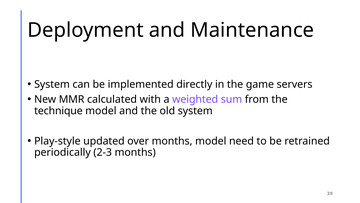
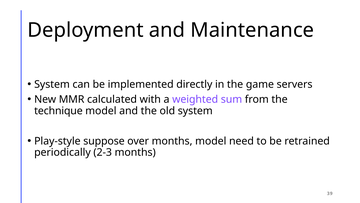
updated: updated -> suppose
